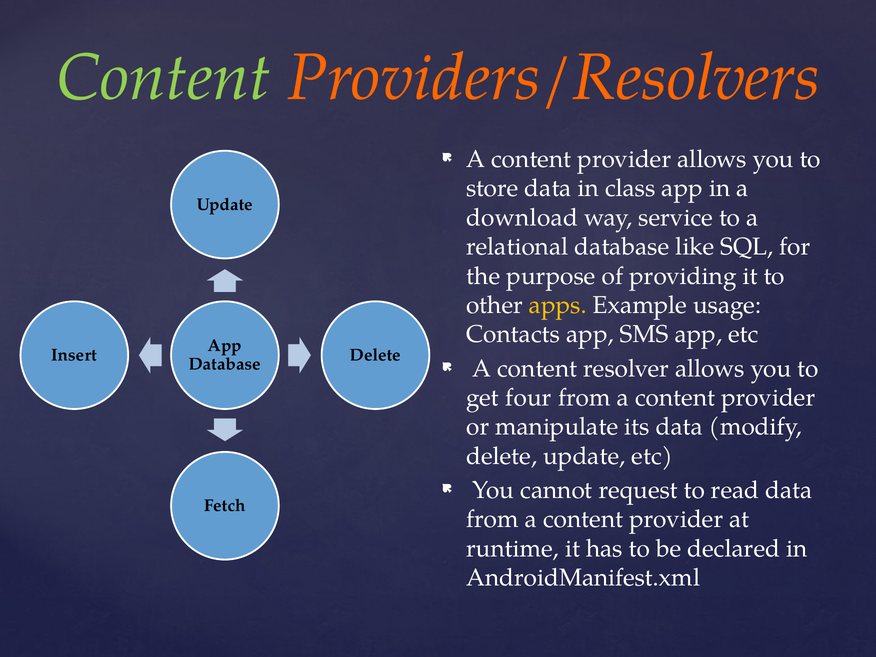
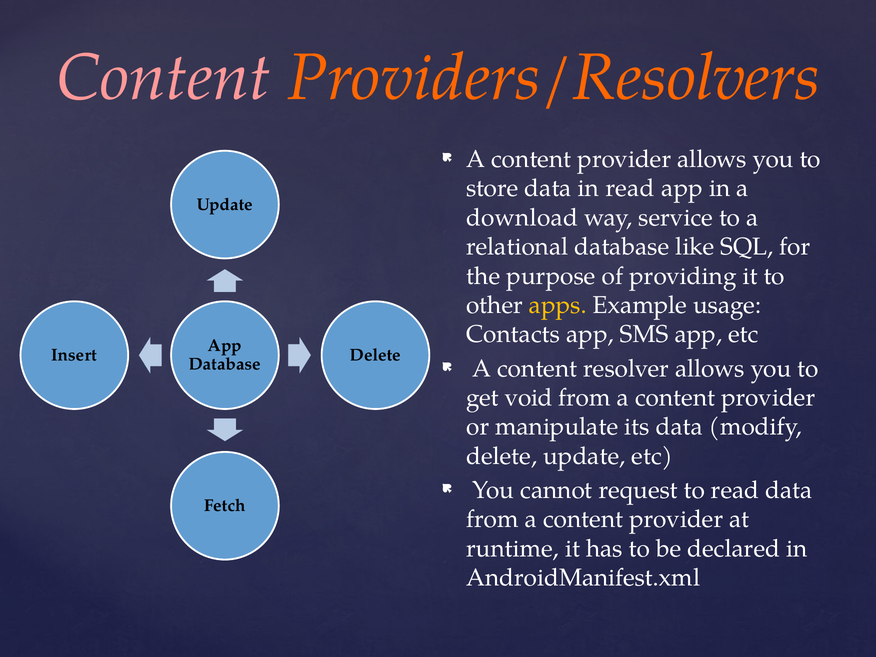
Content at (164, 78) colour: light green -> pink
in class: class -> read
four: four -> void
